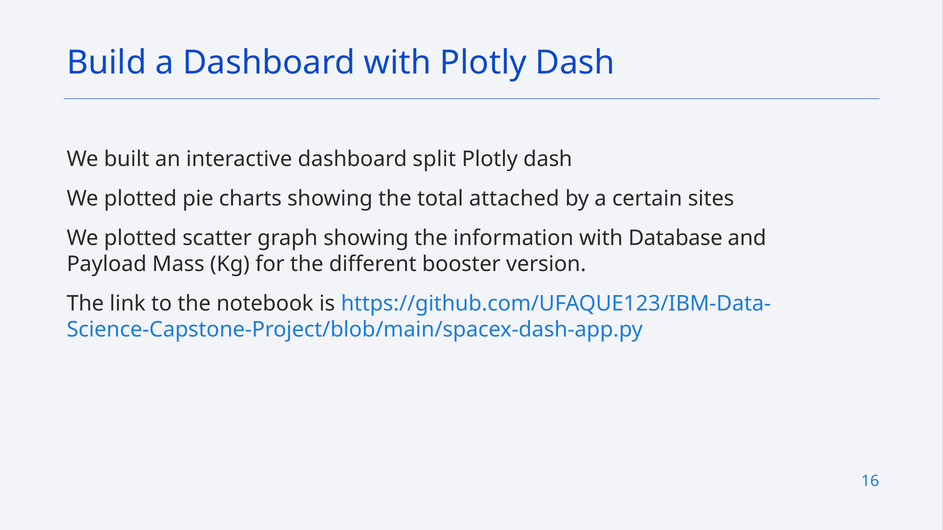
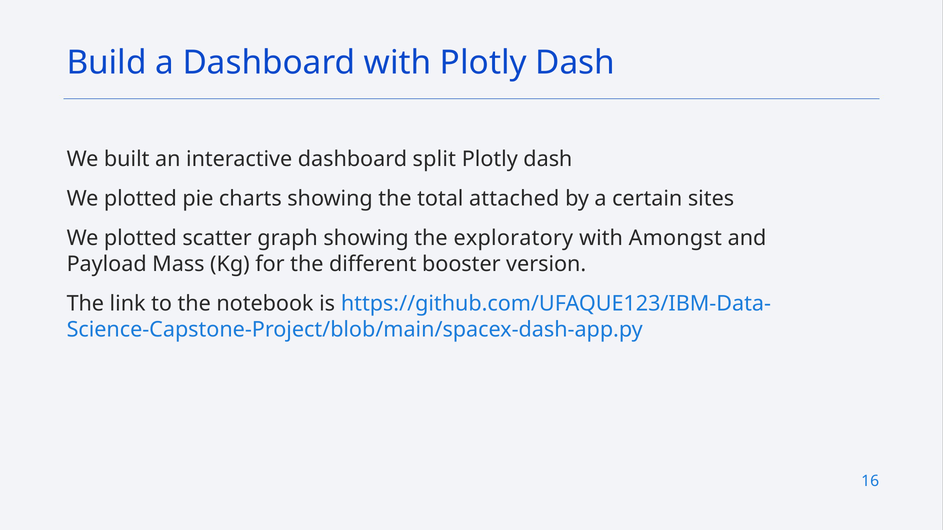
information: information -> exploratory
Database: Database -> Amongst
